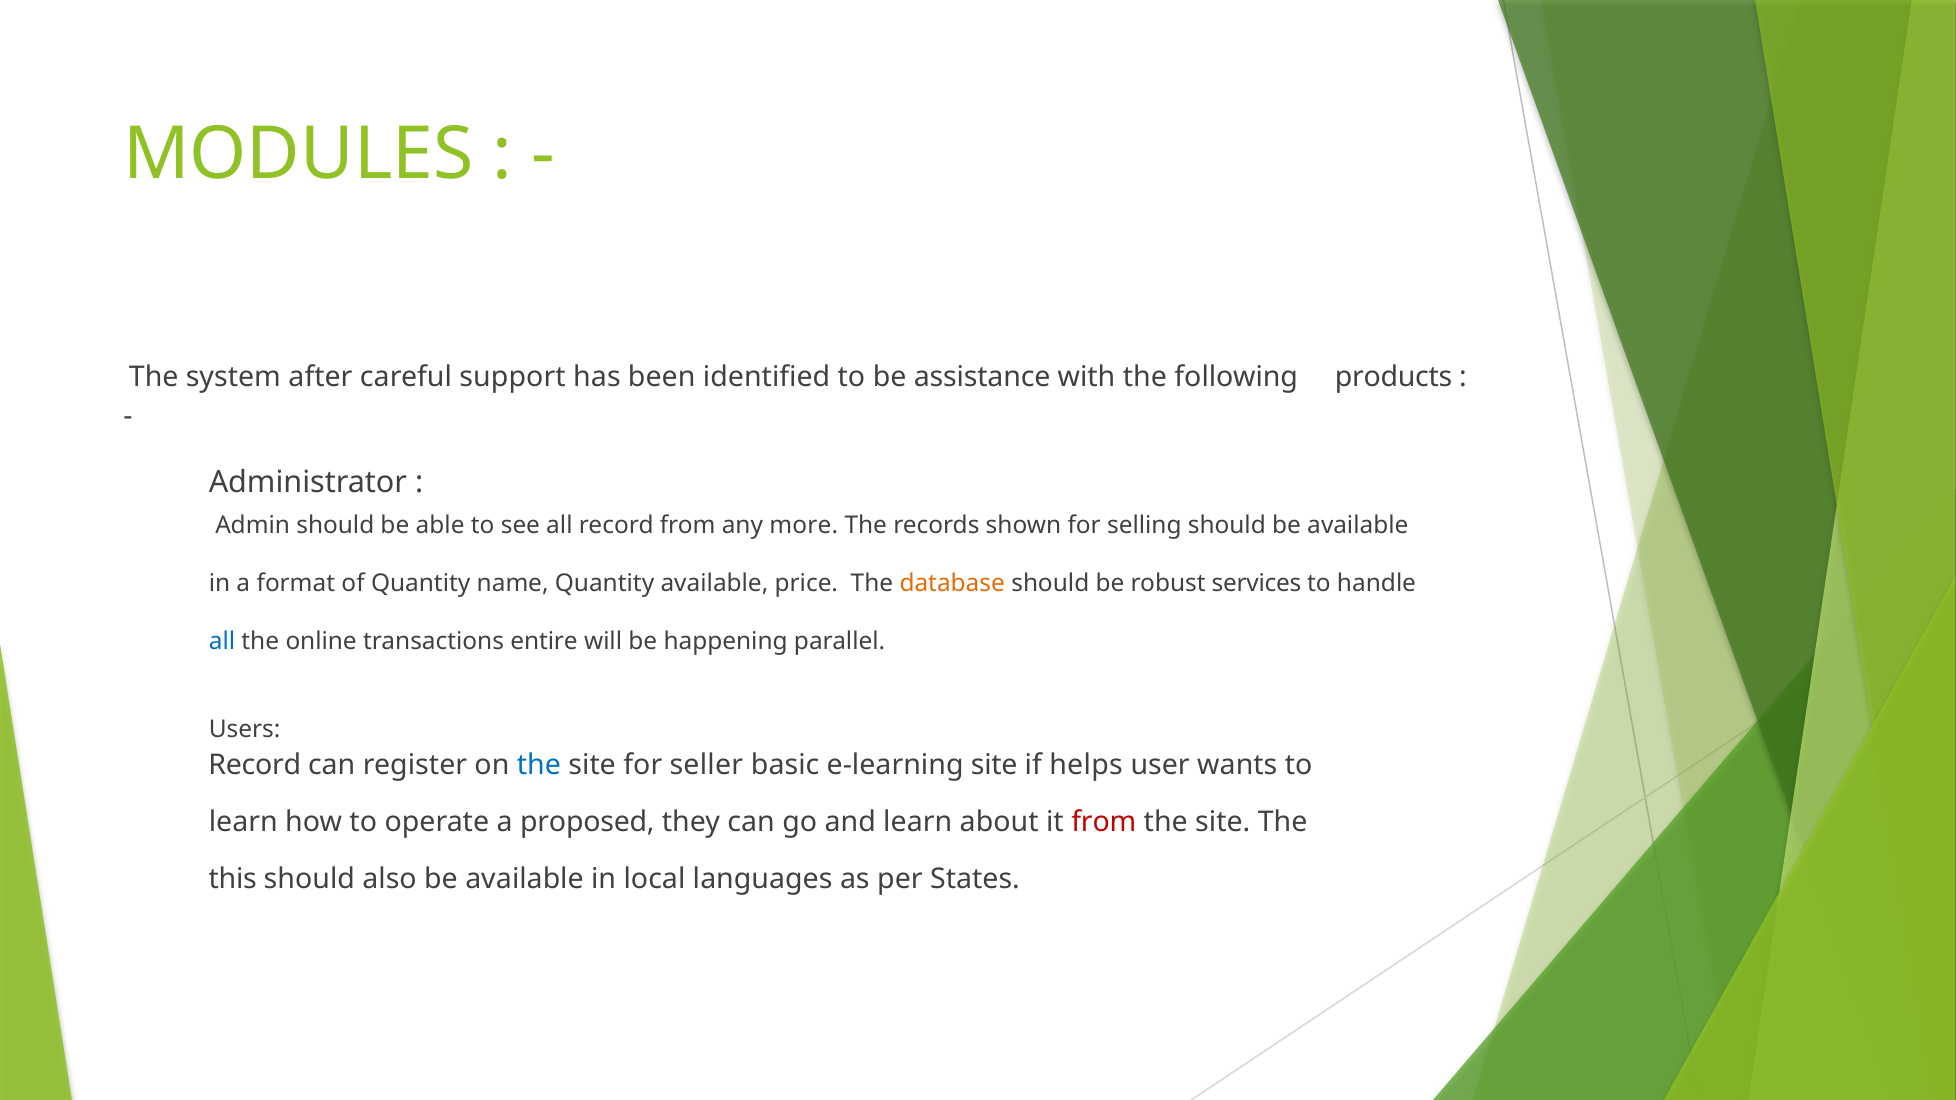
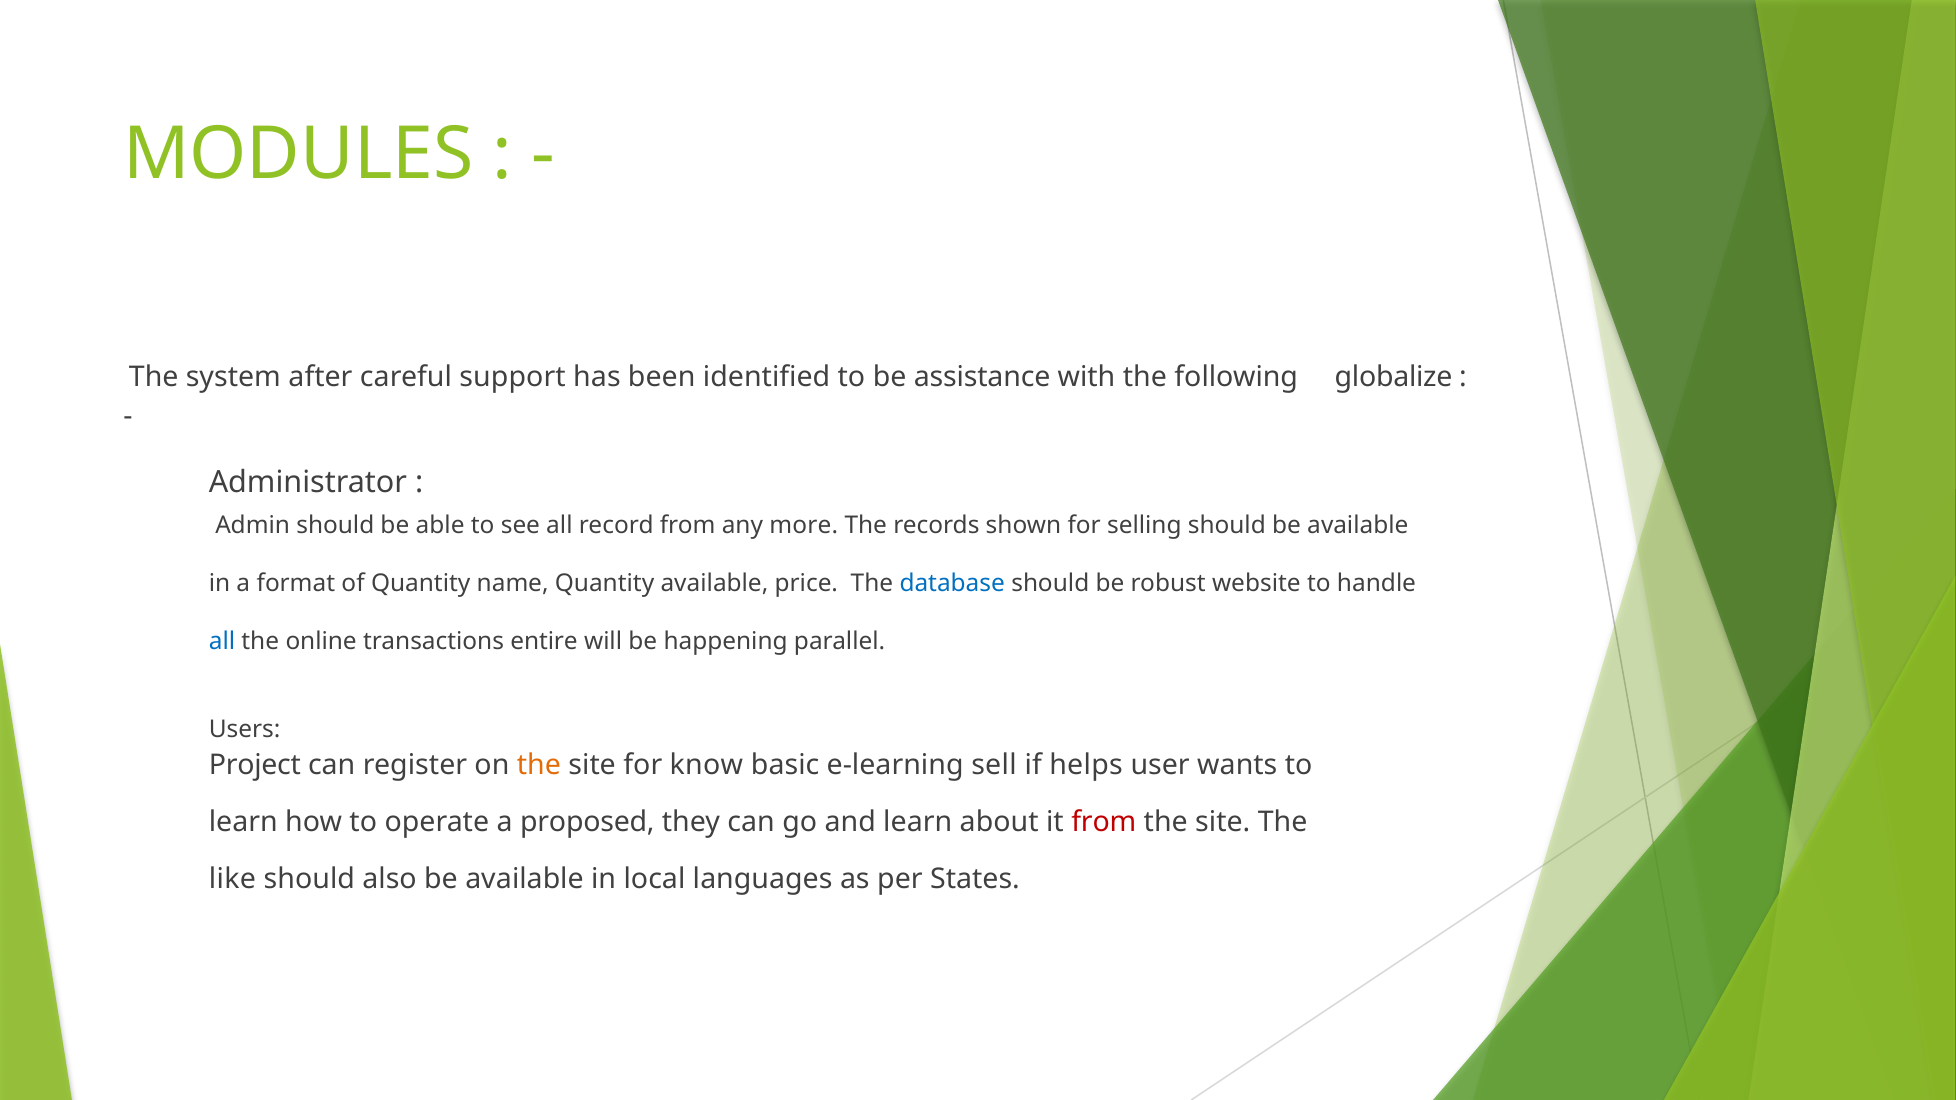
products: products -> globalize
database colour: orange -> blue
services: services -> website
Record at (255, 766): Record -> Project
the at (539, 766) colour: blue -> orange
seller: seller -> know
e-learning site: site -> sell
this: this -> like
